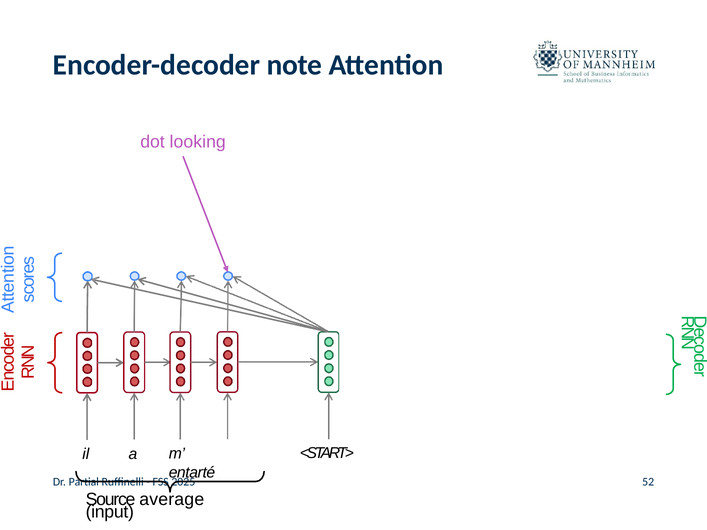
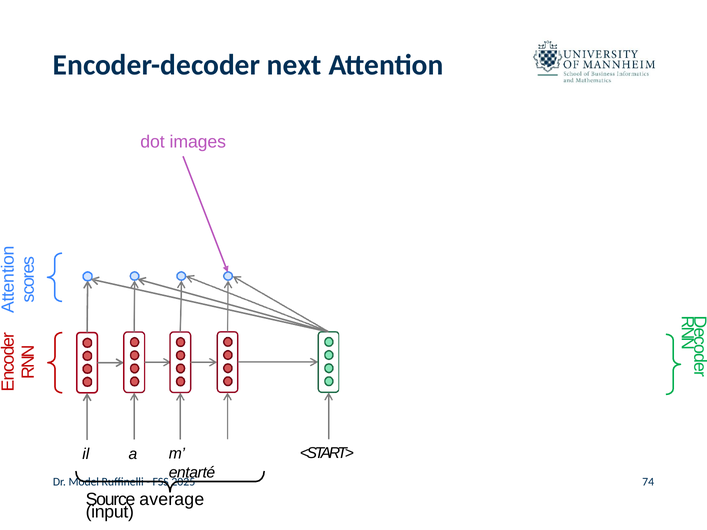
note: note -> next
looking: looking -> images
Partial: Partial -> Model
52: 52 -> 74
